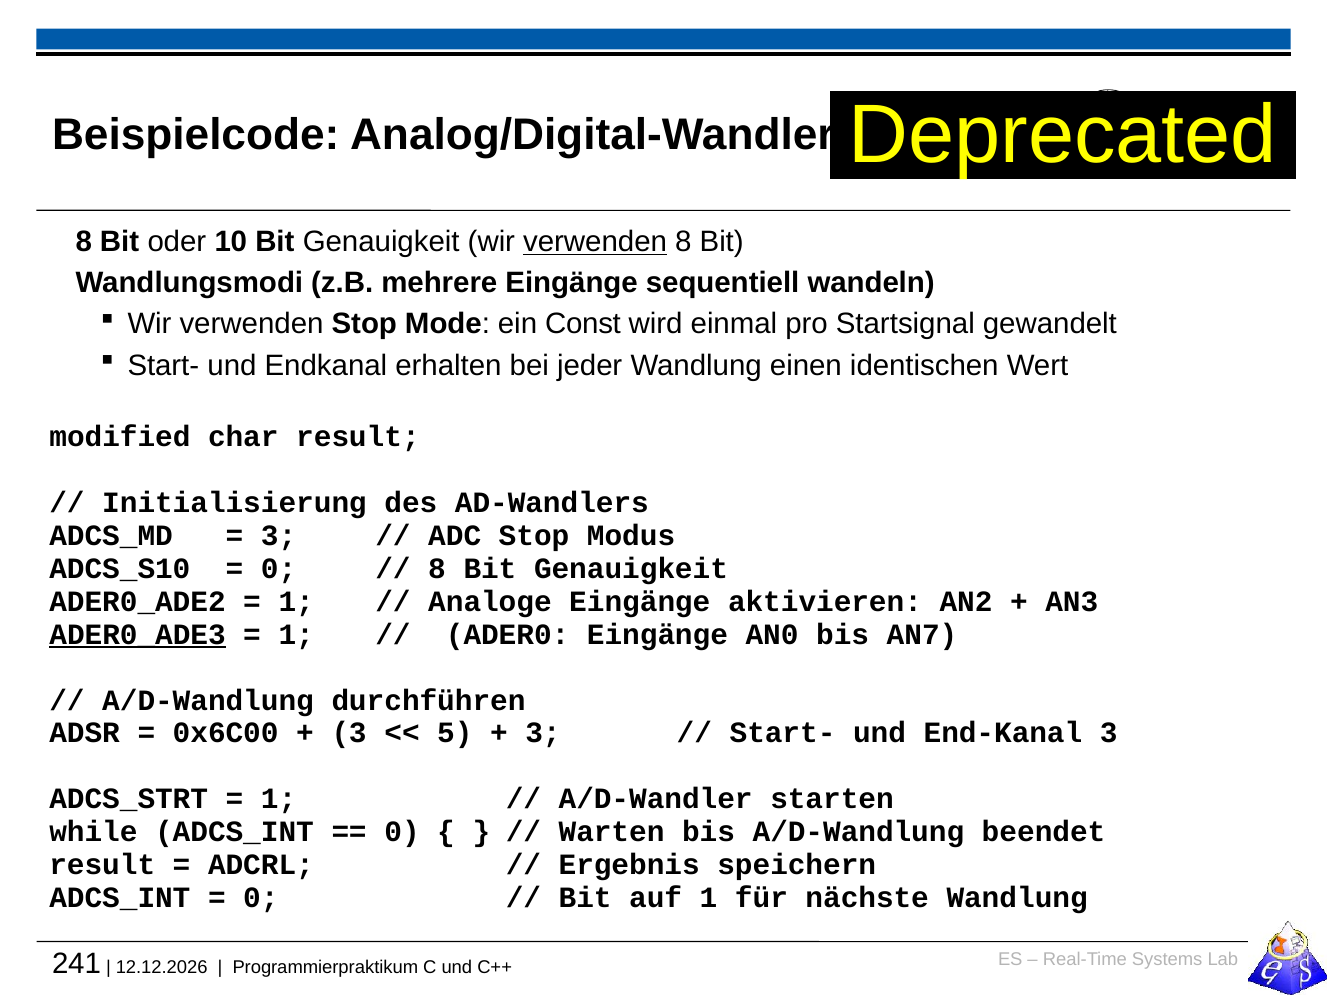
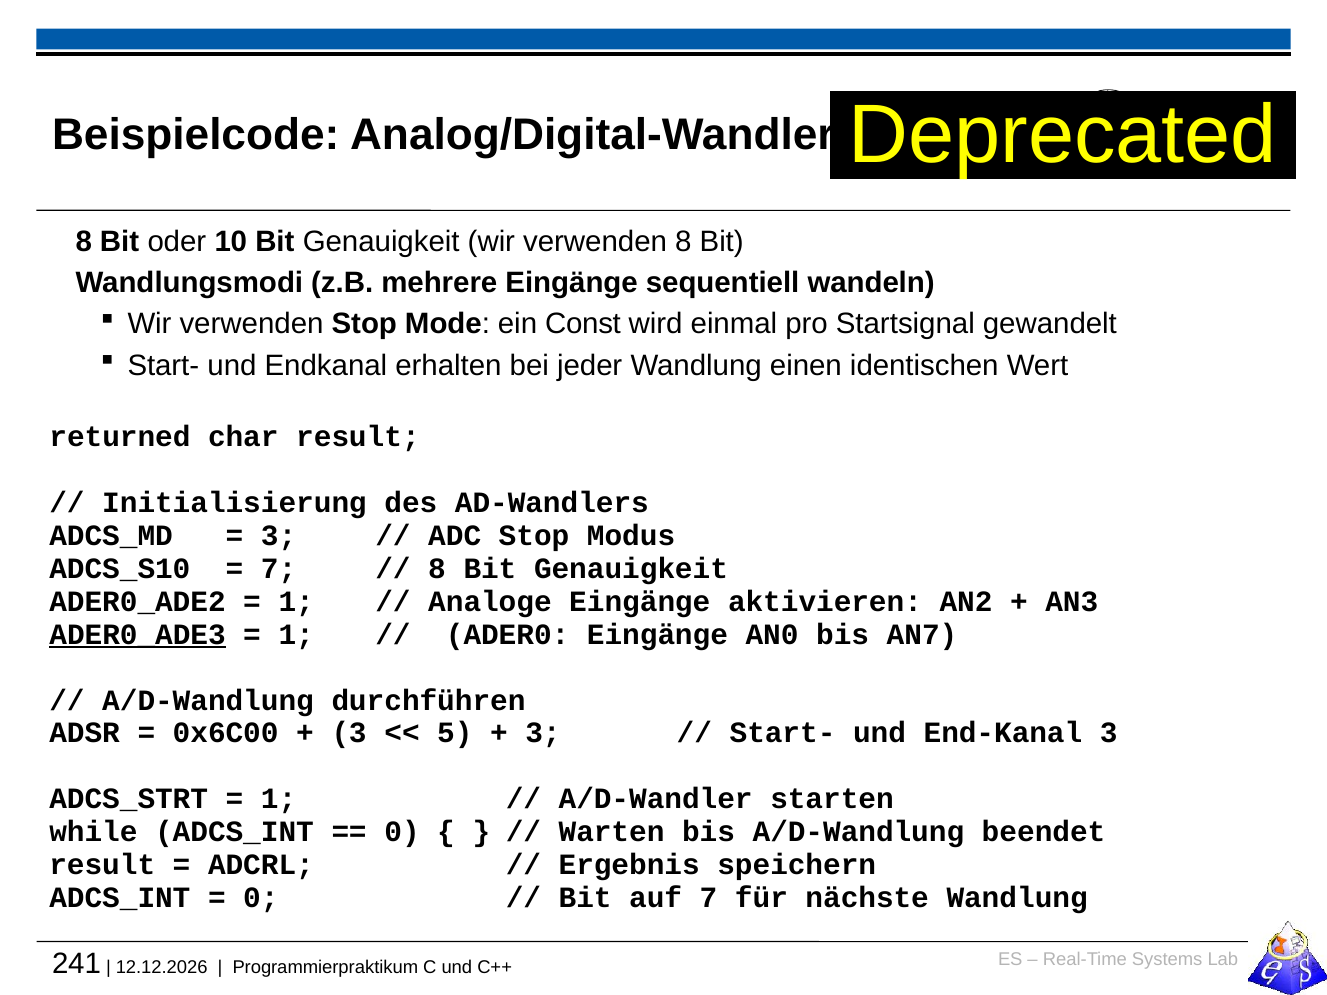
verwenden at (595, 242) underline: present -> none
modified: modified -> returned
0 at (279, 569): 0 -> 7
auf 1: 1 -> 7
